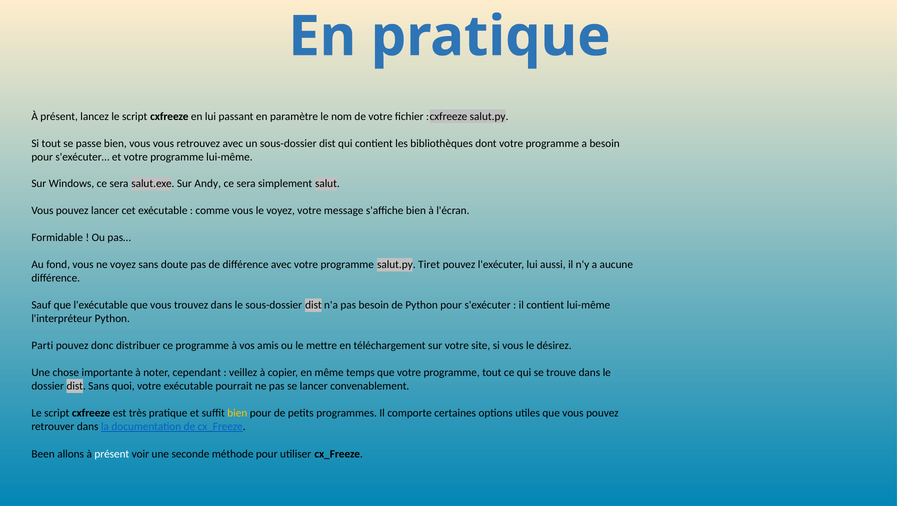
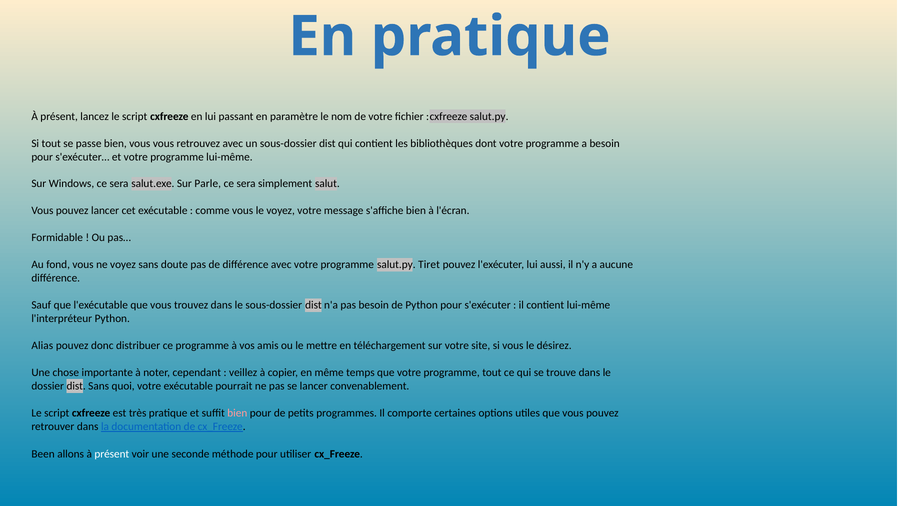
Andy: Andy -> Parle
Parti: Parti -> Alias
bien at (237, 413) colour: yellow -> pink
